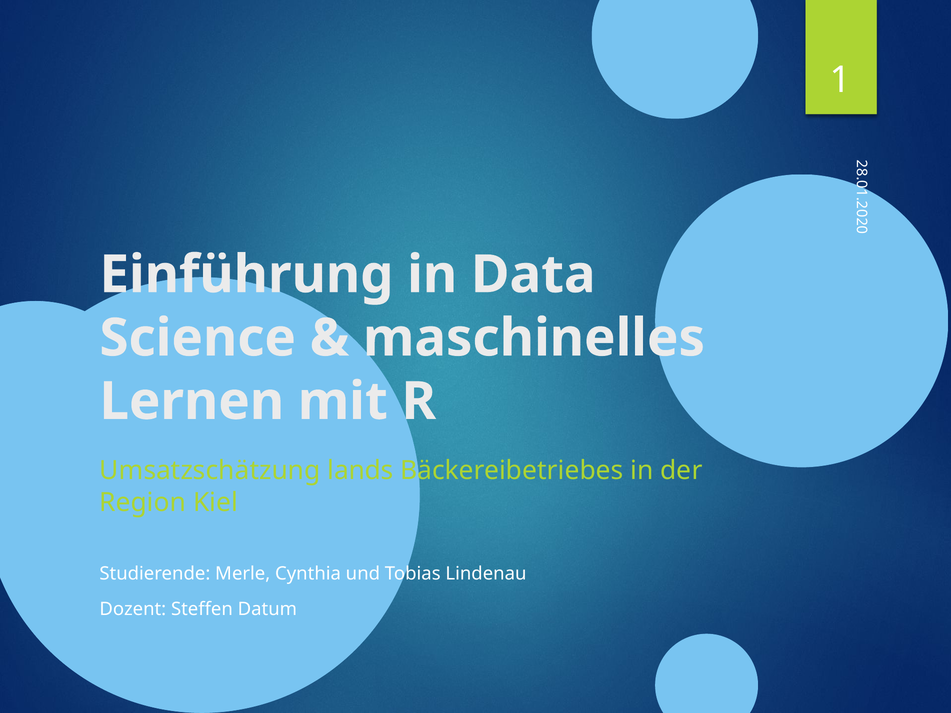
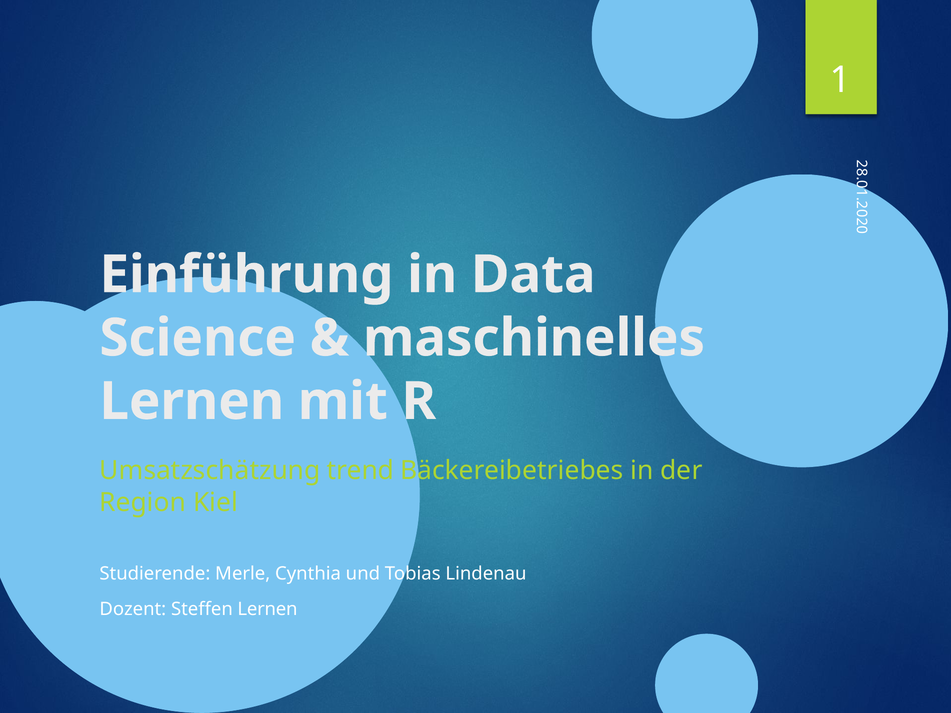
lands: lands -> trend
Steffen Datum: Datum -> Lernen
